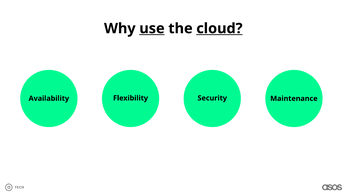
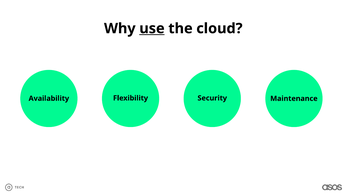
cloud underline: present -> none
